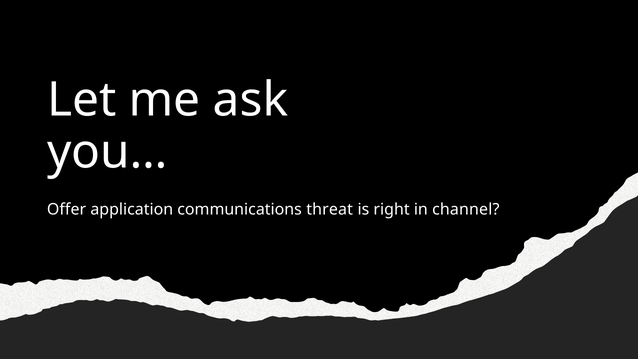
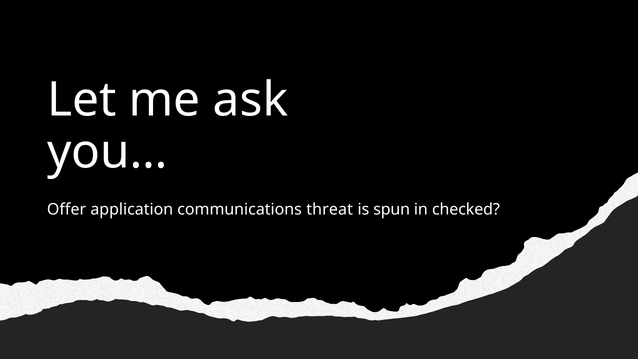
right: right -> spun
channel: channel -> checked
